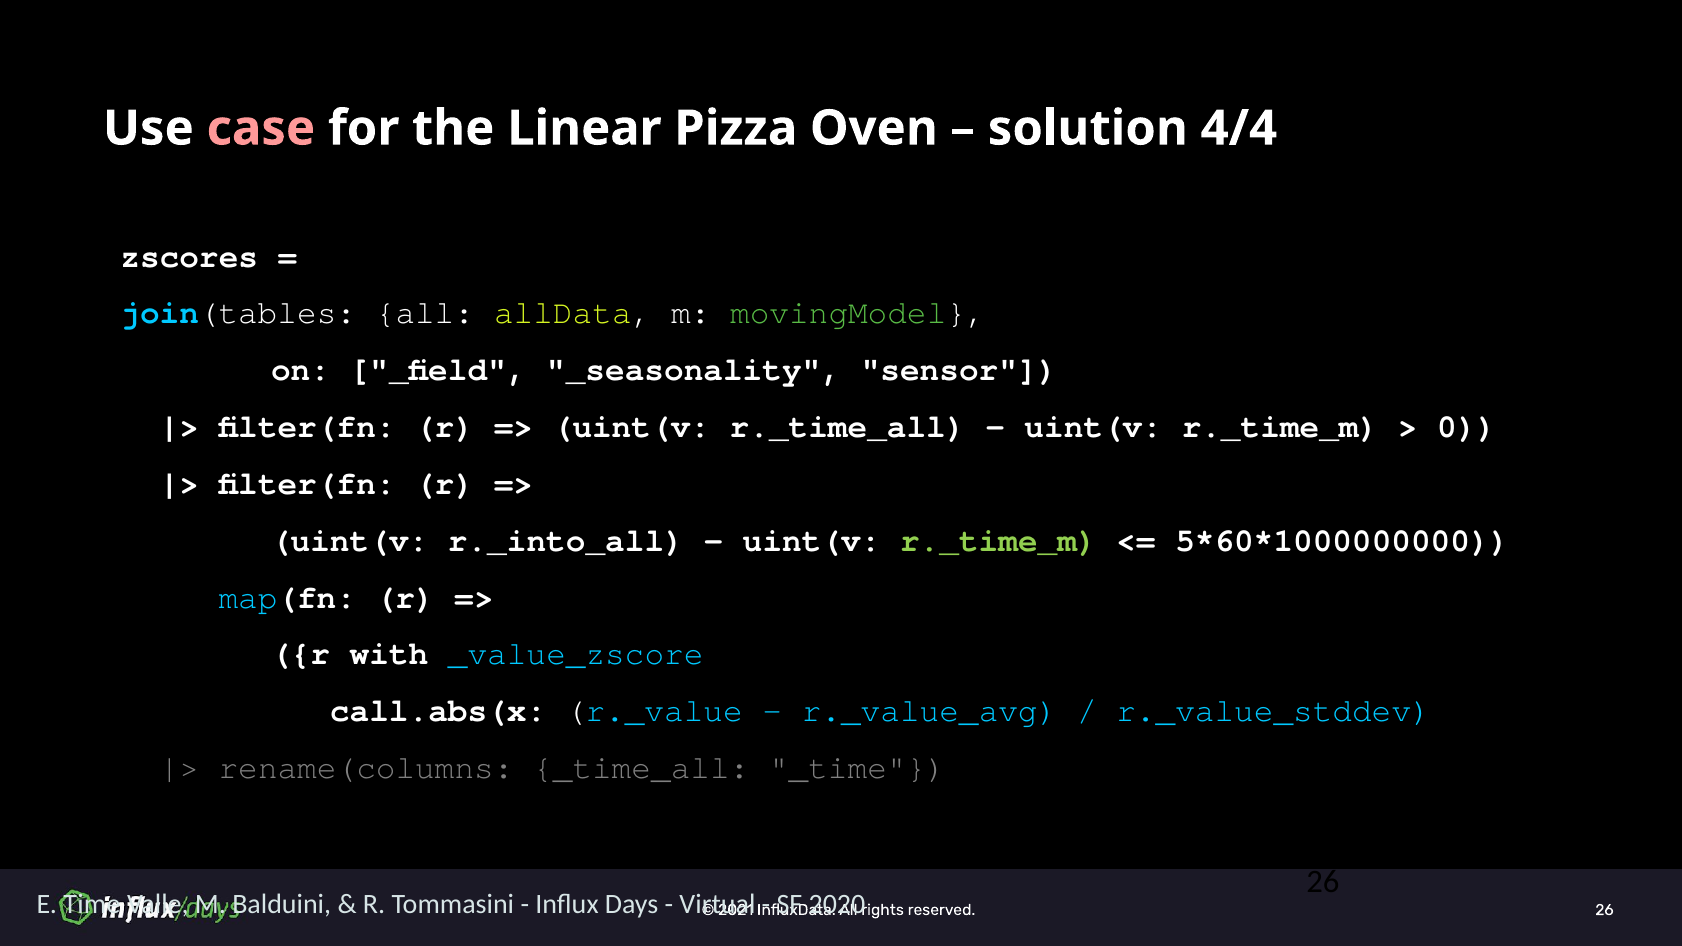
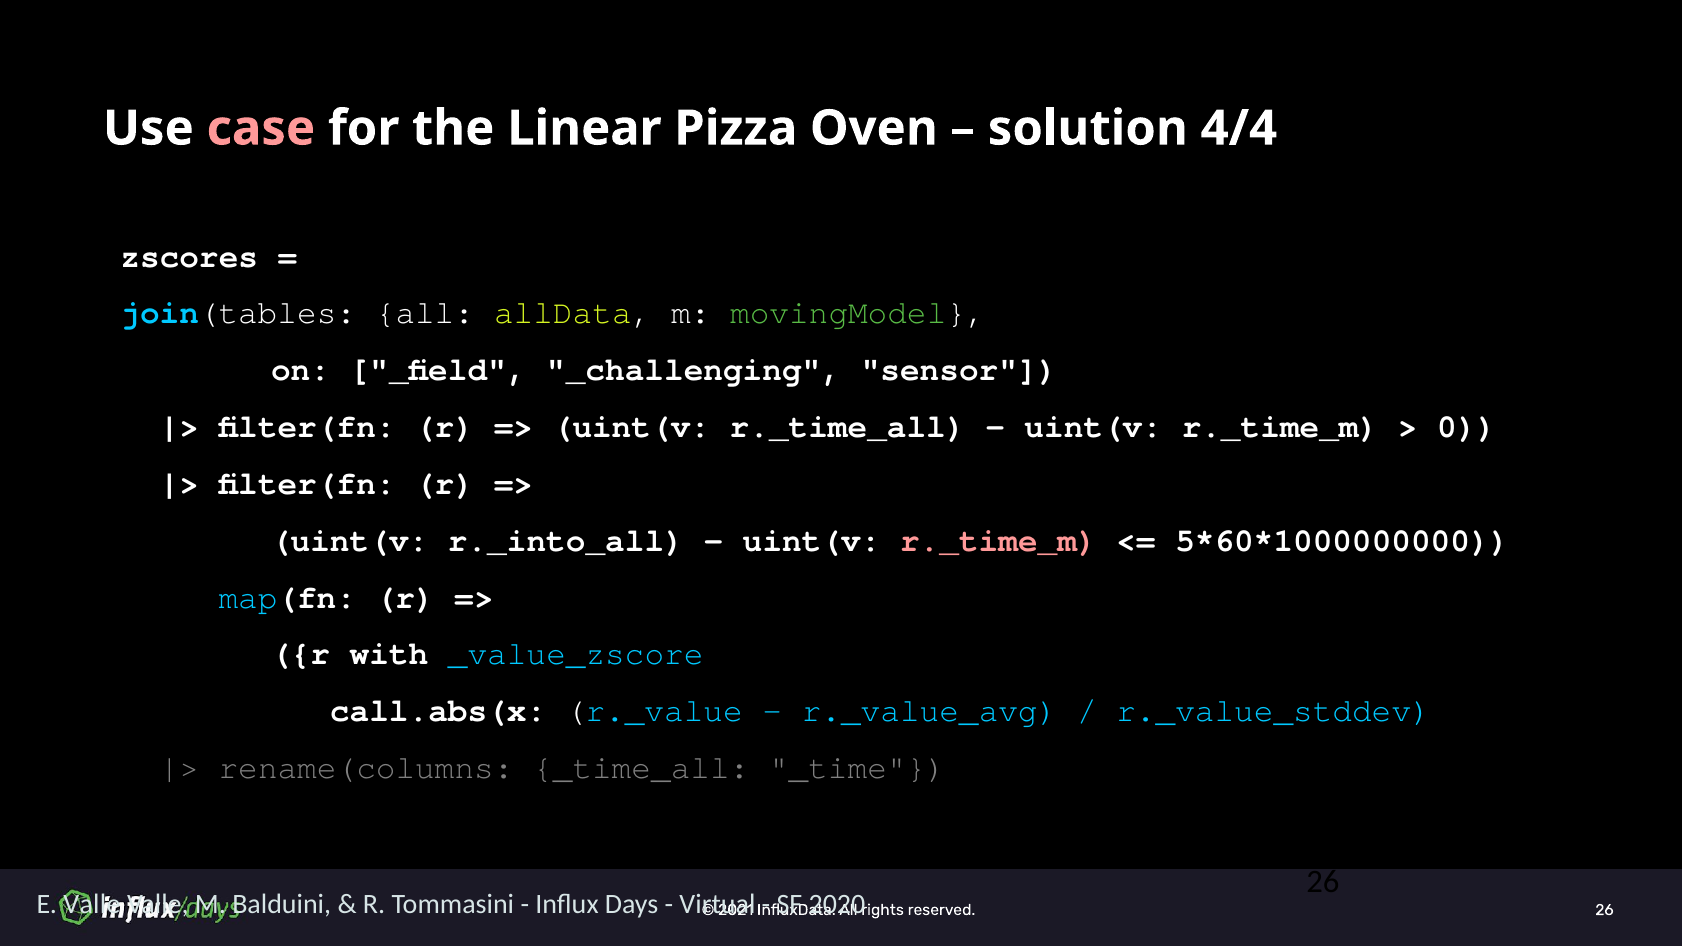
_seasonality: _seasonality -> _challenging
r._time_m at (998, 540) colour: light green -> pink
E Time: Time -> Valle
